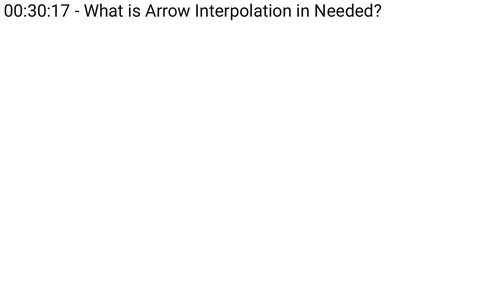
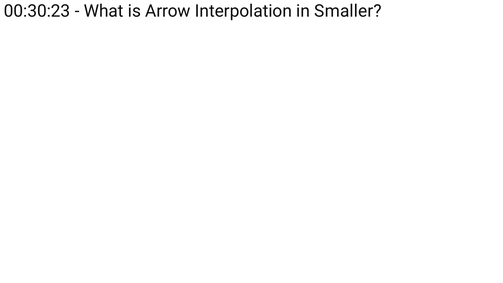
00:30:17: 00:30:17 -> 00:30:23
Needed: Needed -> Smaller
